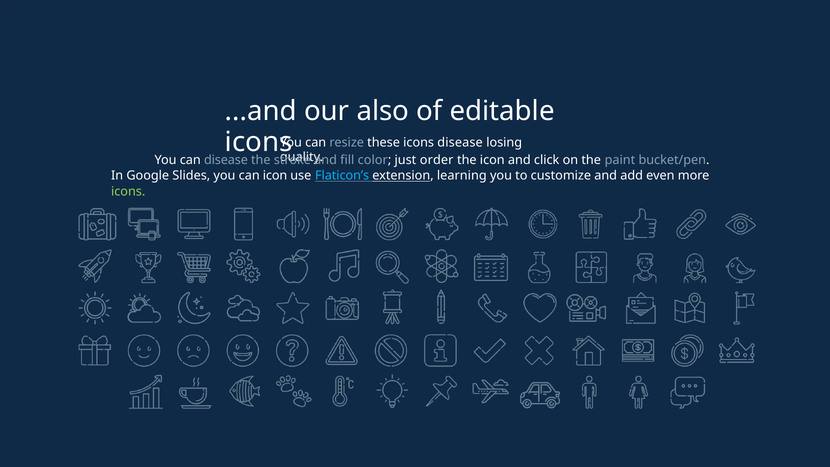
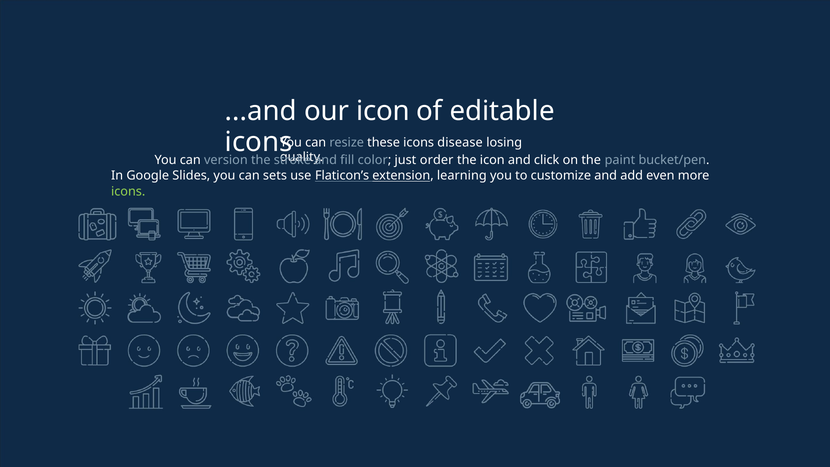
our also: also -> icon
can disease: disease -> version
can icon: icon -> sets
Flaticon’s colour: light blue -> white
